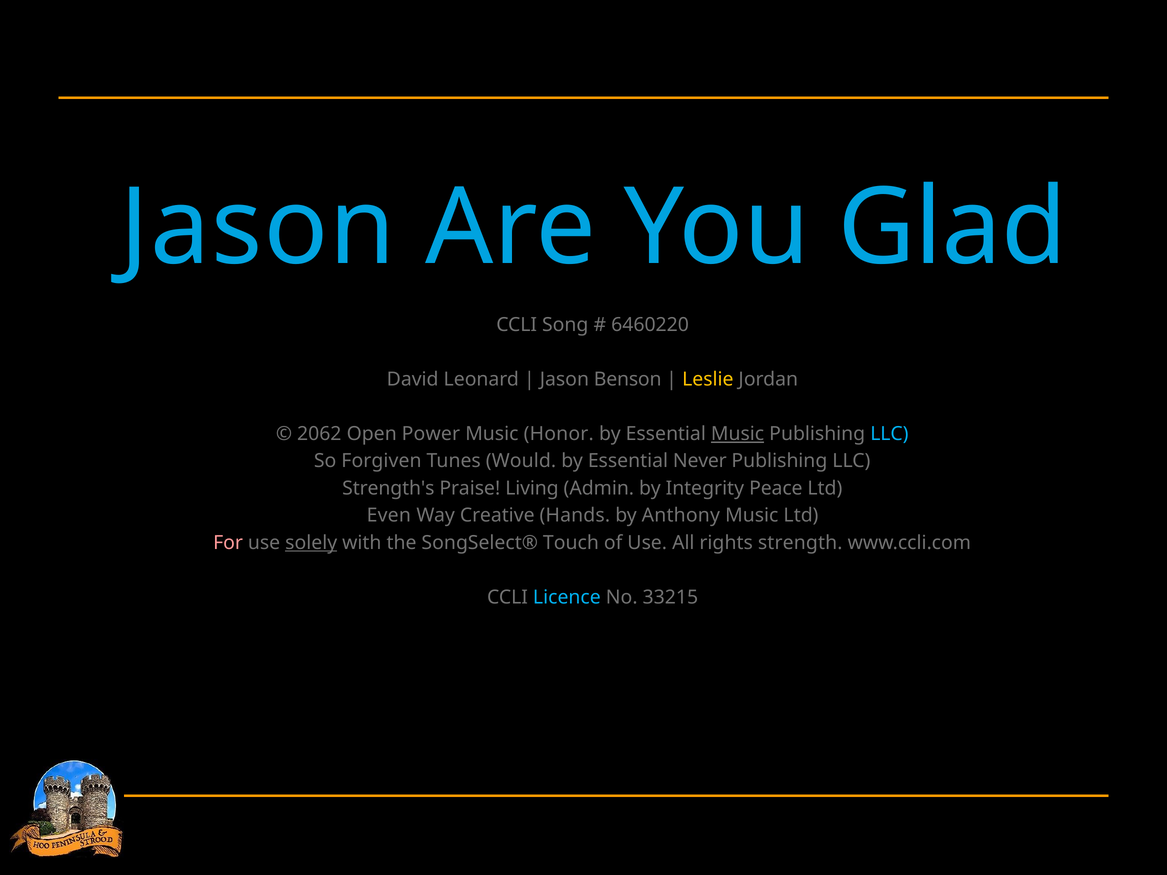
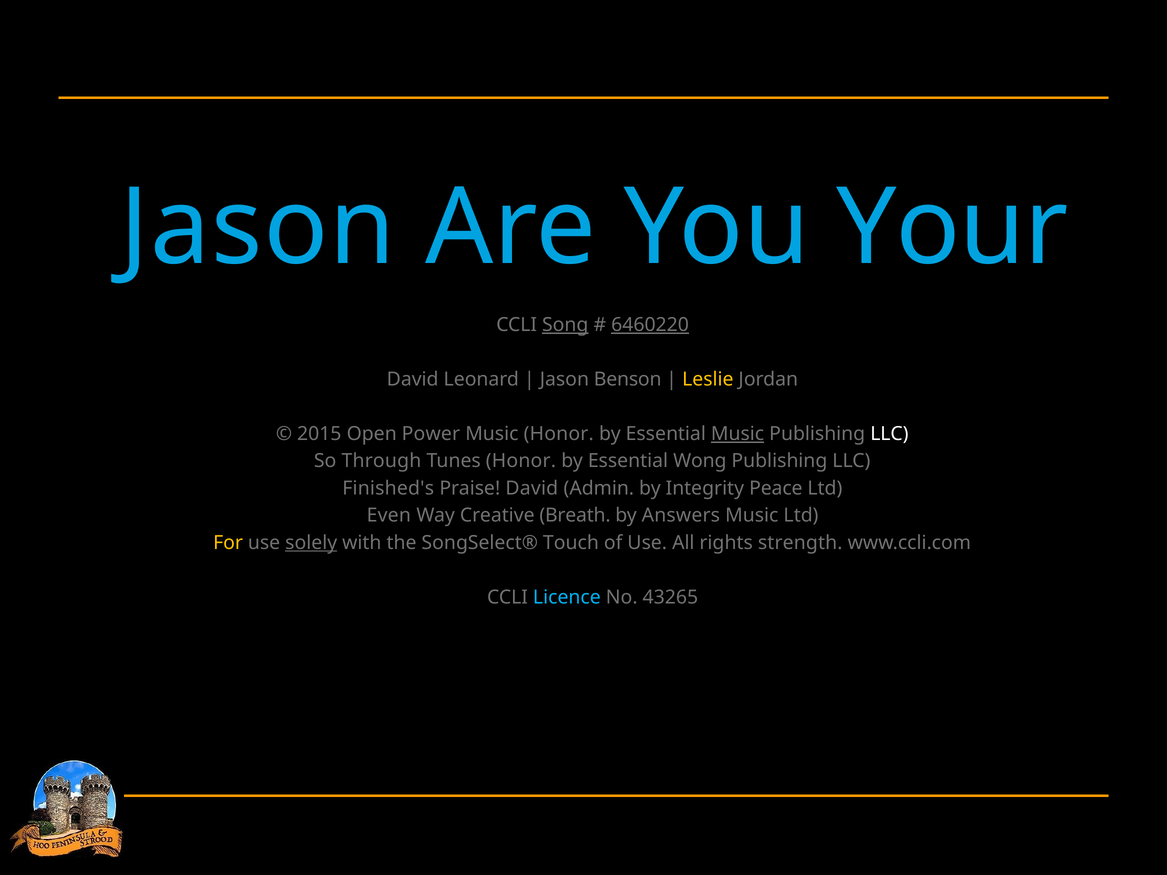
Glad: Glad -> Your
Song underline: none -> present
6460220 underline: none -> present
2062: 2062 -> 2015
LLC at (889, 434) colour: light blue -> white
Forgiven: Forgiven -> Through
Tunes Would: Would -> Honor
Never: Never -> Wong
Strength's: Strength's -> Finished's
Praise Living: Living -> David
Hands: Hands -> Breath
Anthony: Anthony -> Answers
For colour: pink -> yellow
33215: 33215 -> 43265
